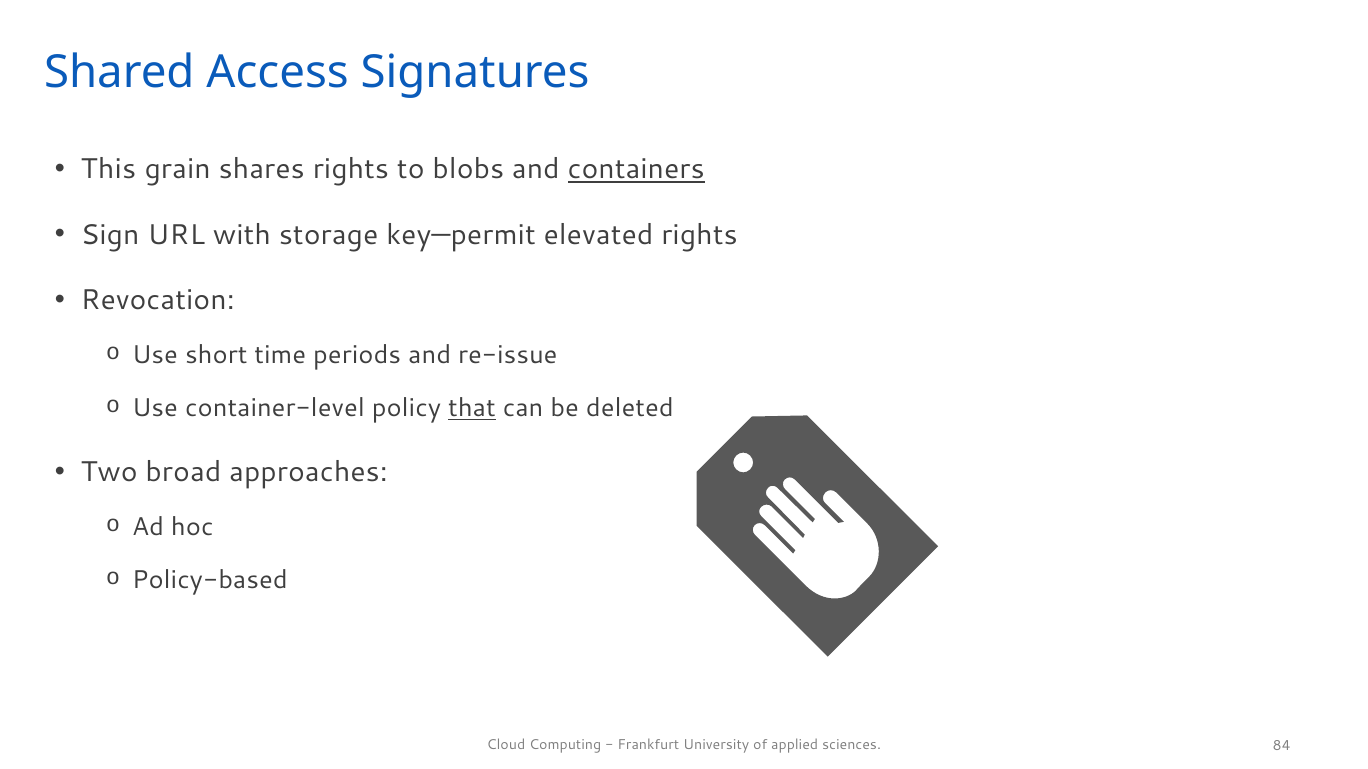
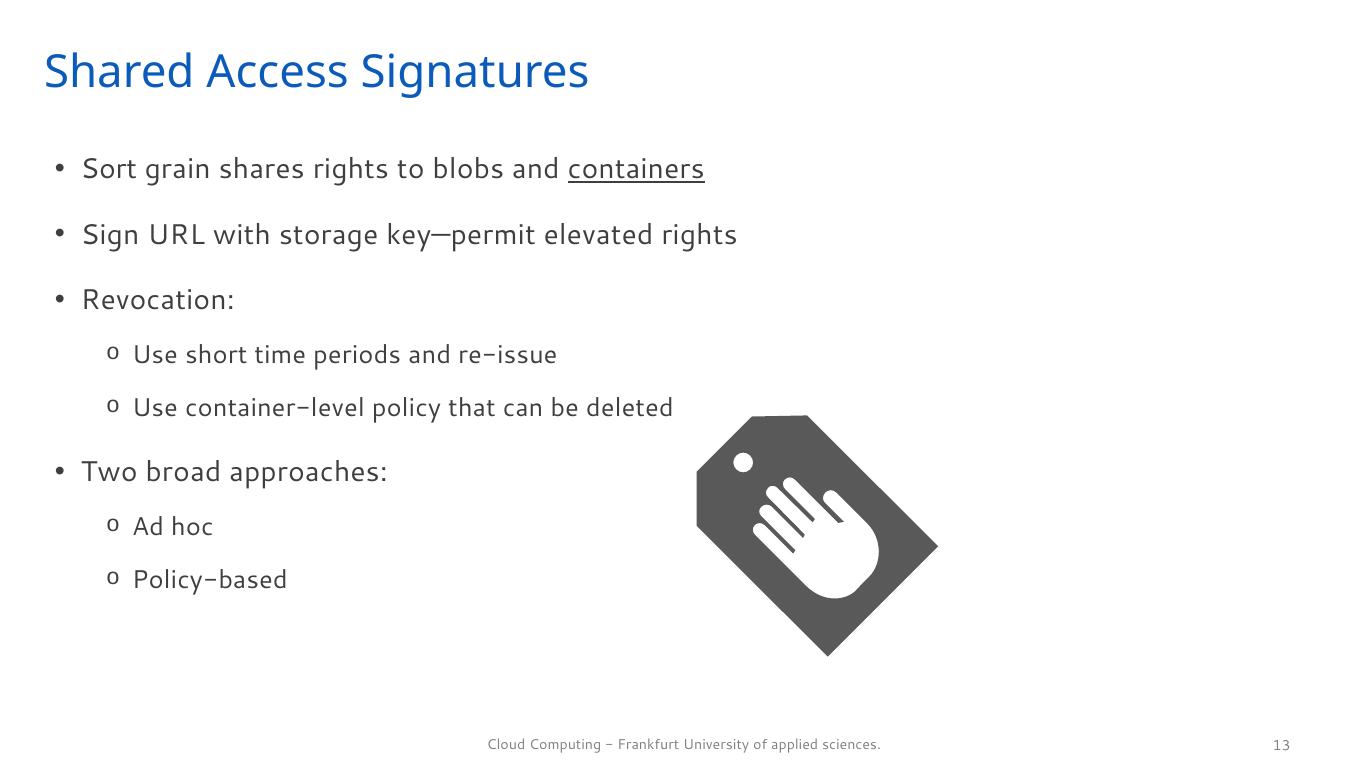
This: This -> Sort
that underline: present -> none
84: 84 -> 13
